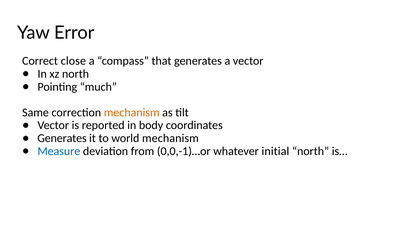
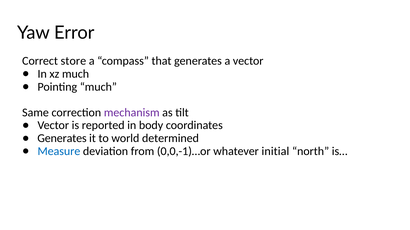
close: close -> store
xz north: north -> much
mechanism at (132, 113) colour: orange -> purple
world mechanism: mechanism -> determined
